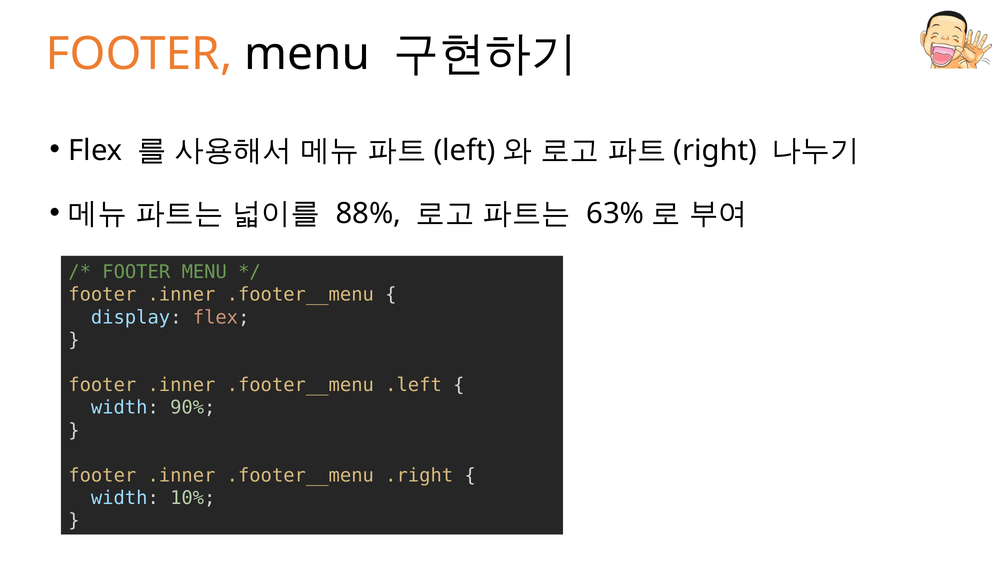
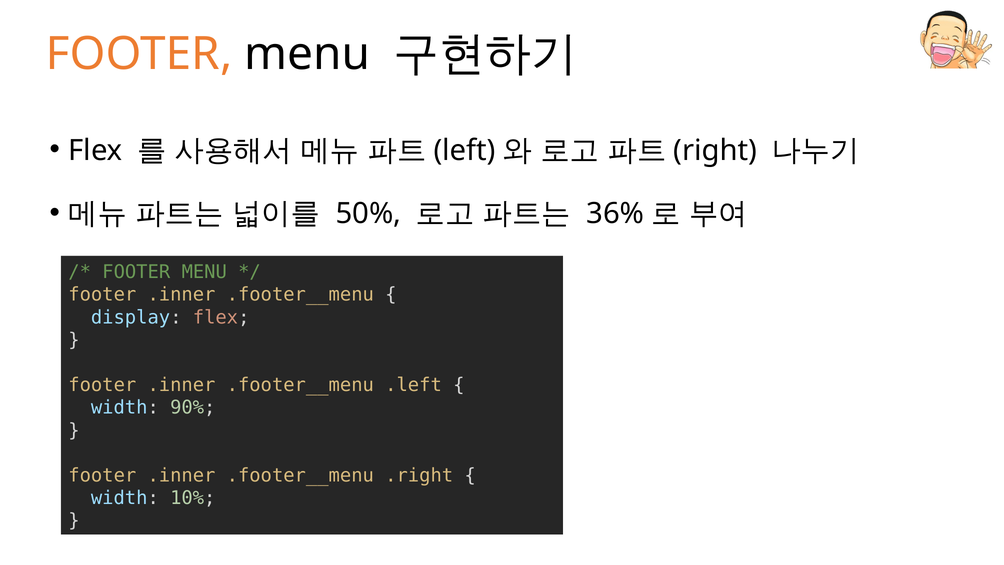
88%: 88% -> 50%
63%: 63% -> 36%
